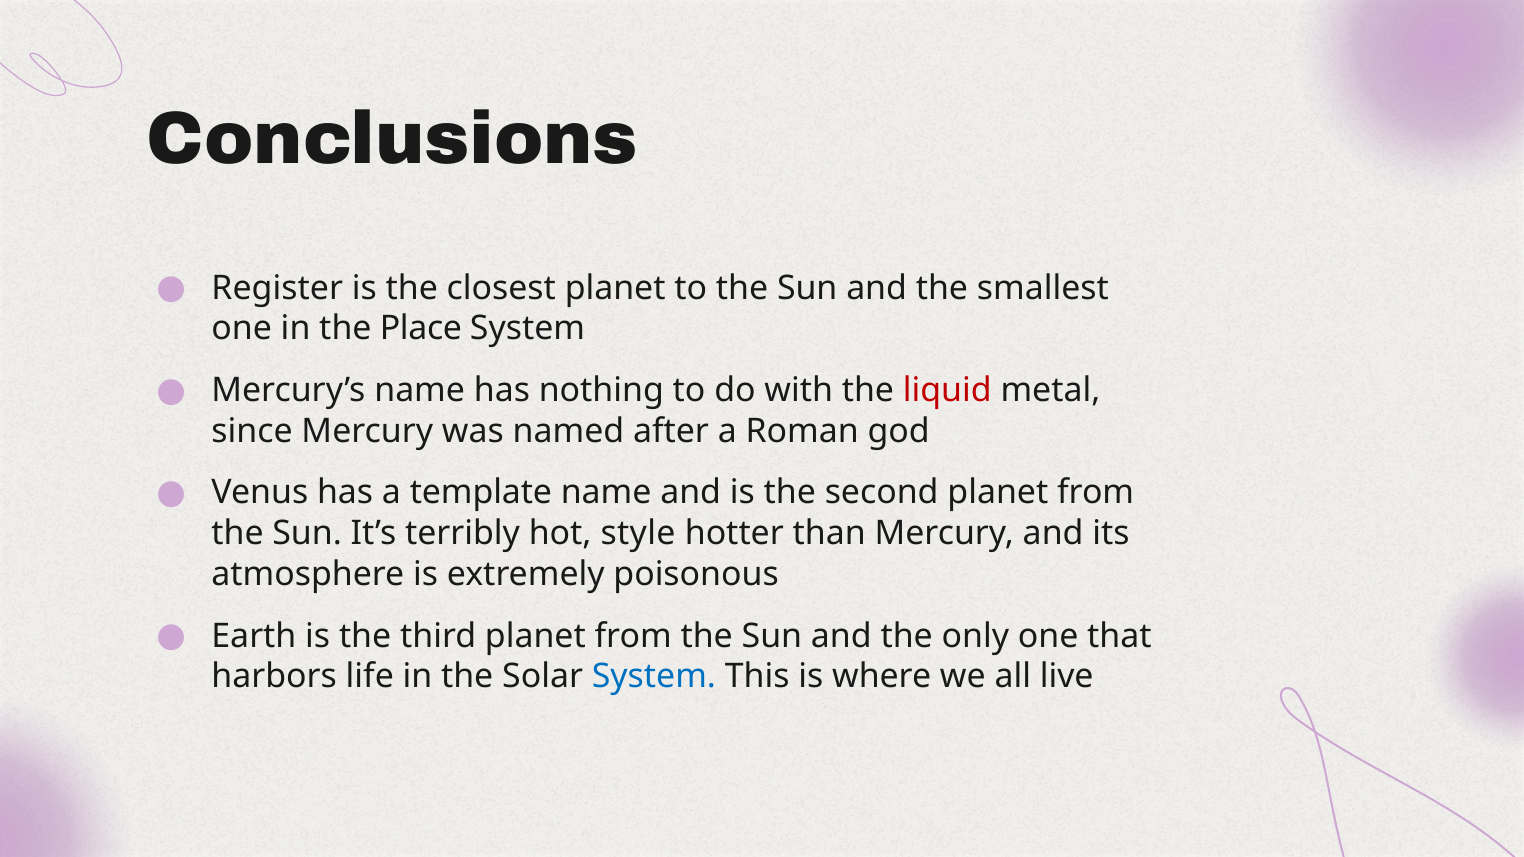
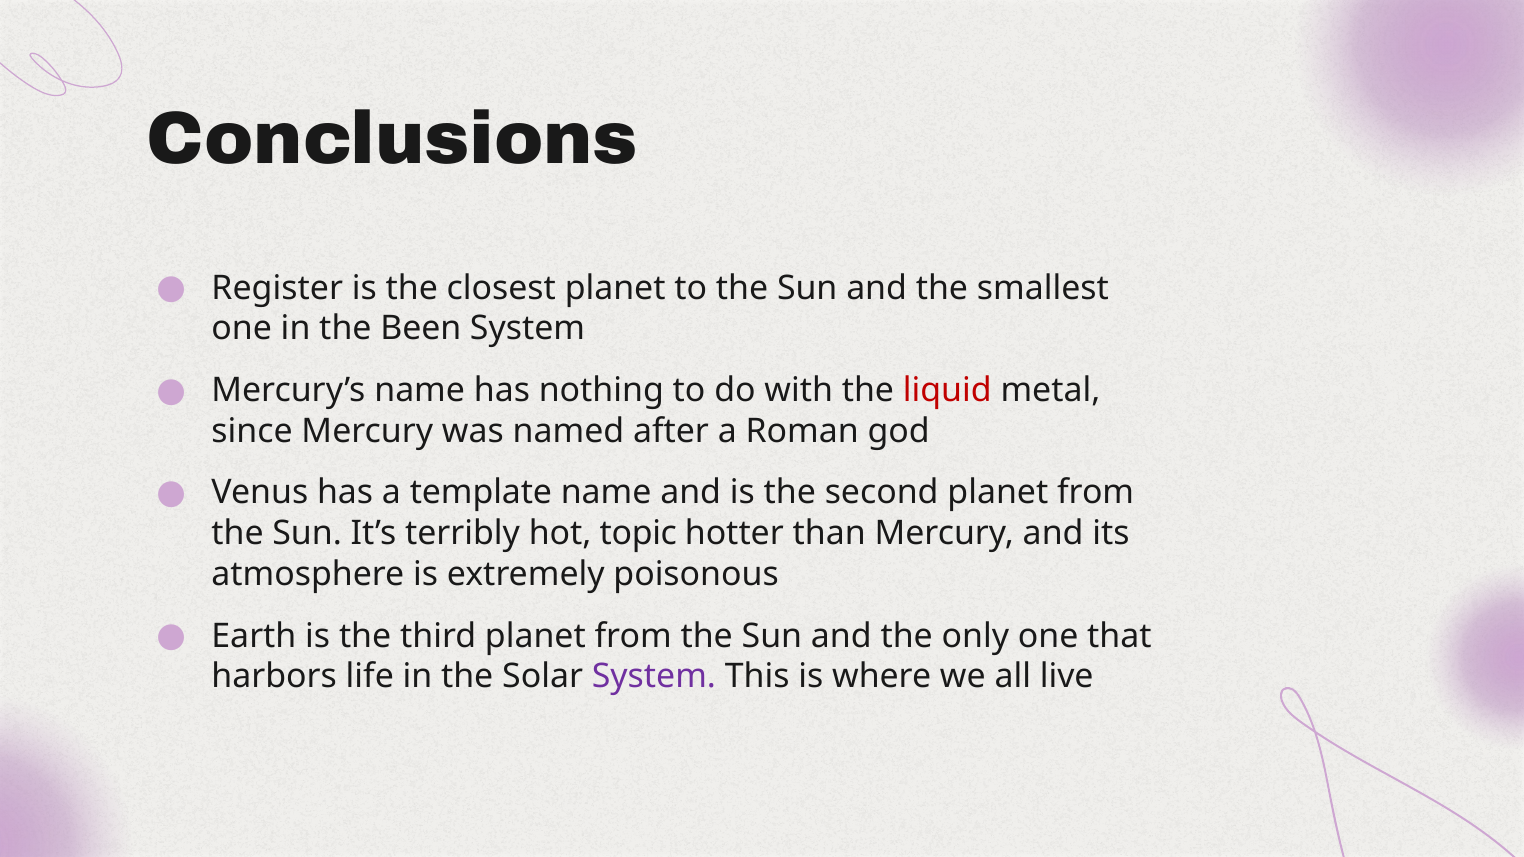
Place: Place -> Been
style: style -> topic
System at (654, 677) colour: blue -> purple
